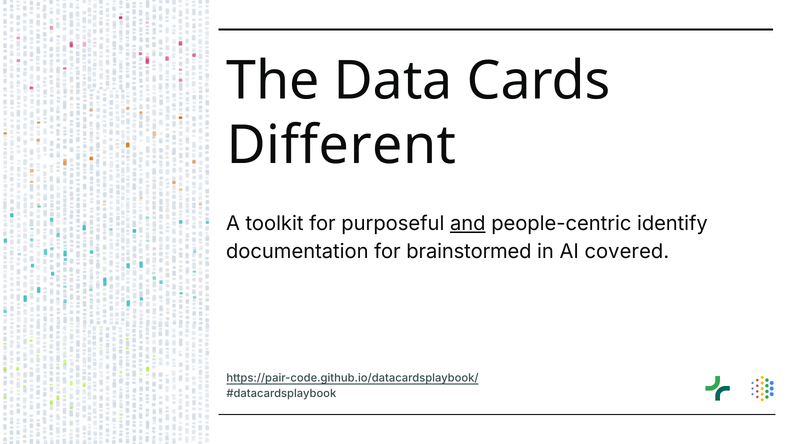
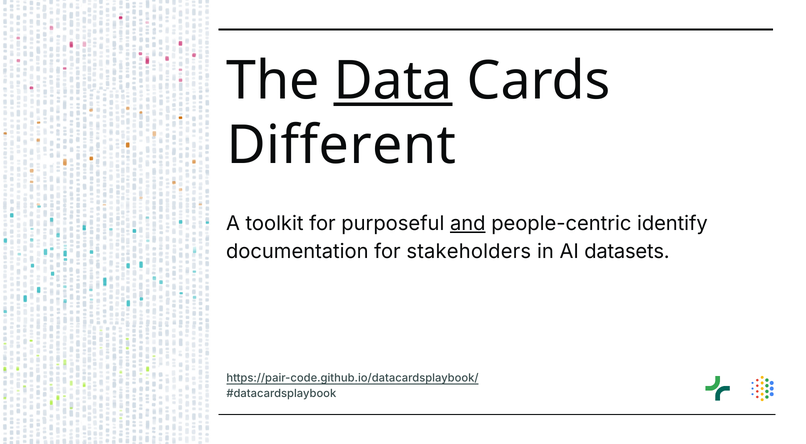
Data underline: none -> present
brainstormed: brainstormed -> stakeholders
covered: covered -> datasets
